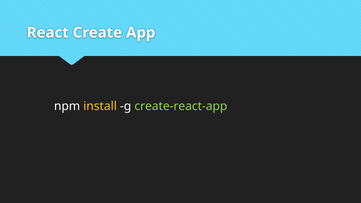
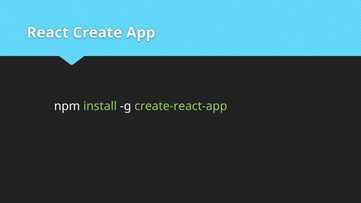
install colour: yellow -> light green
